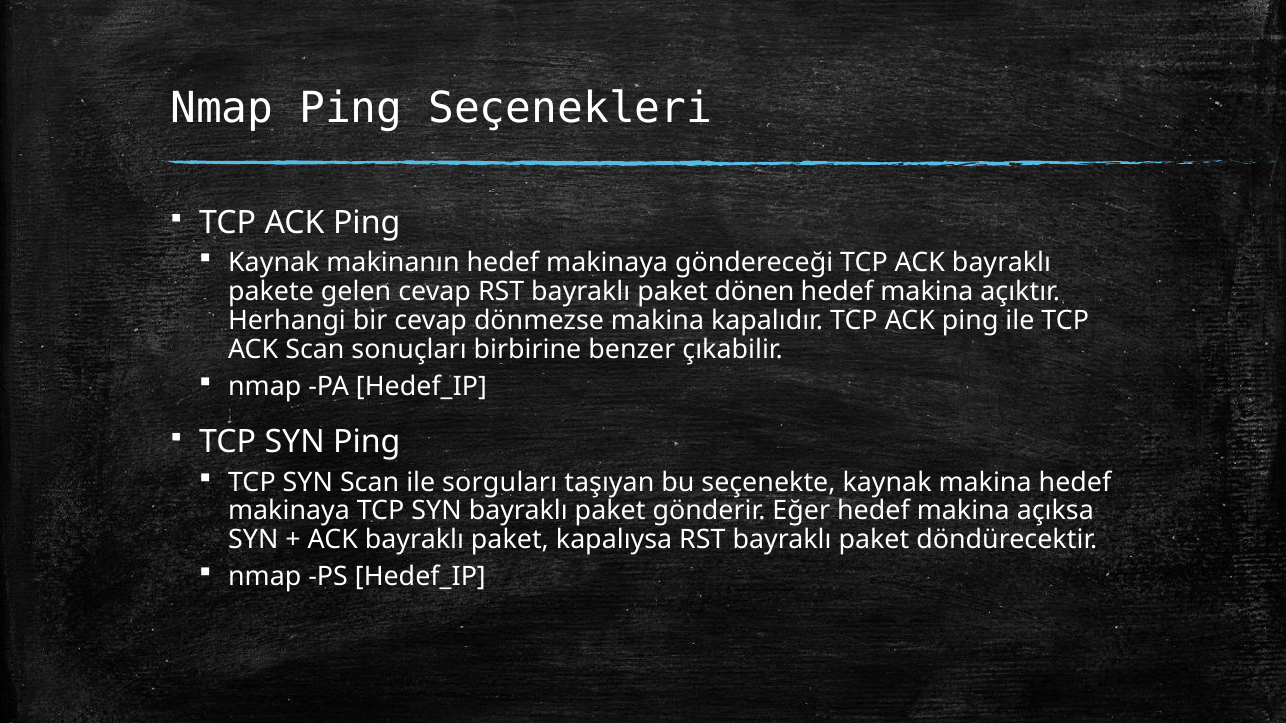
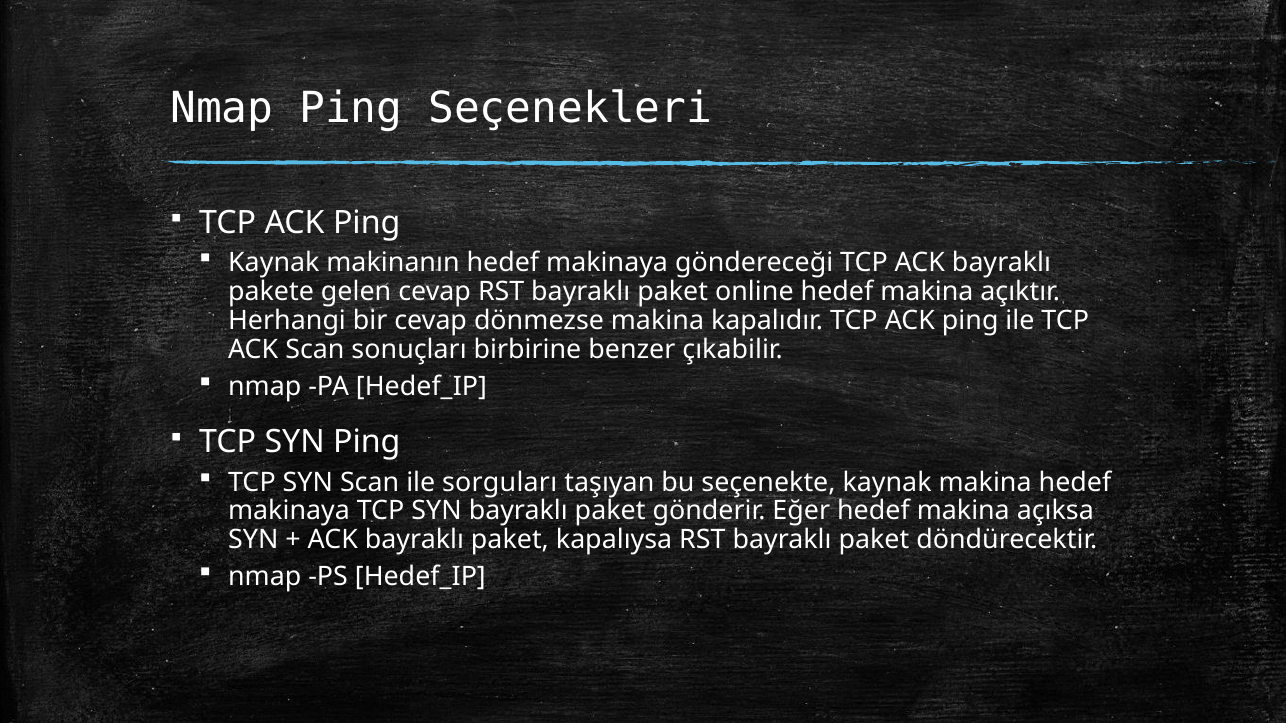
dönen: dönen -> online
